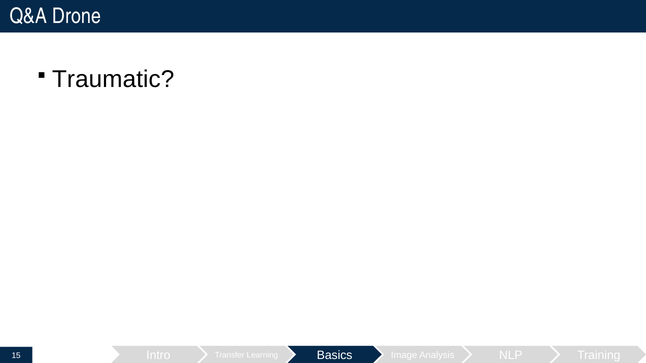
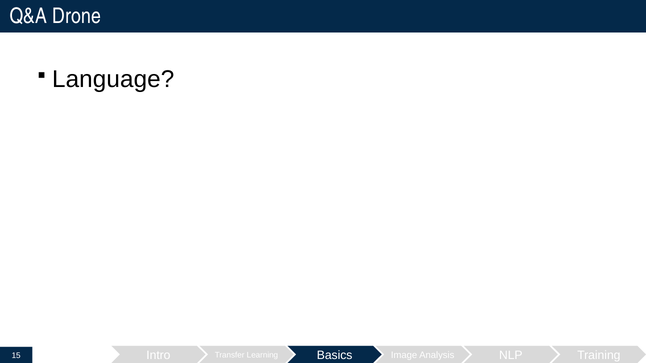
Traumatic: Traumatic -> Language
